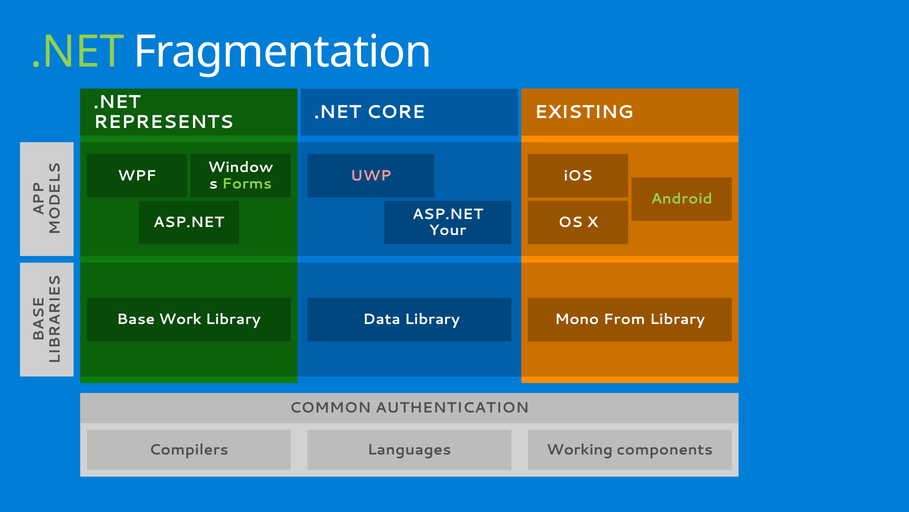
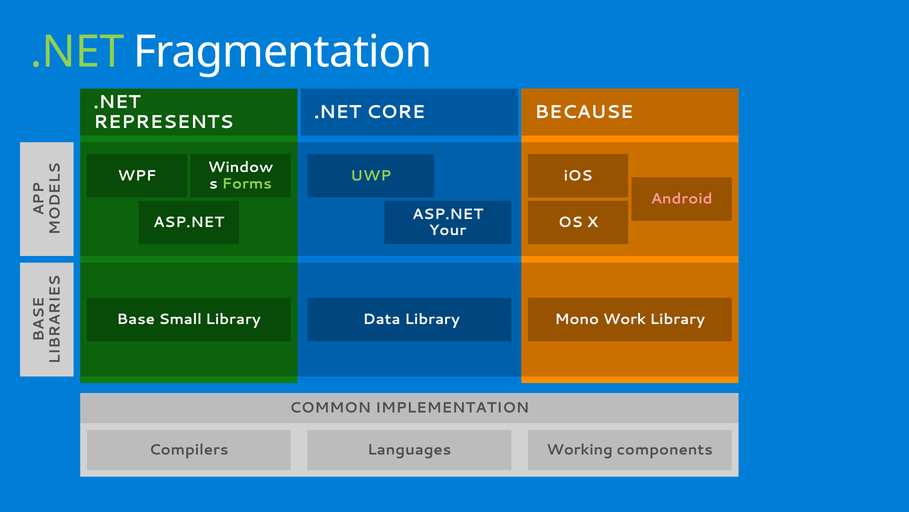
EXISTING: EXISTING -> BECAUSE
UWP colour: pink -> light green
Android colour: light green -> pink
Work: Work -> Small
From: From -> Work
AUTHENTICATION: AUTHENTICATION -> IMPLEMENTATION
